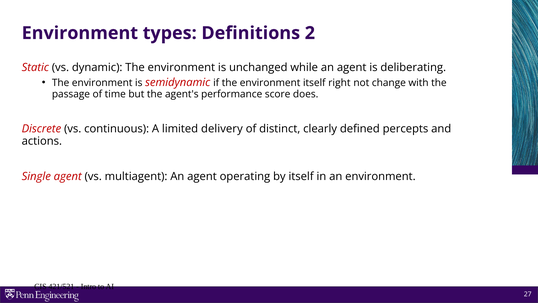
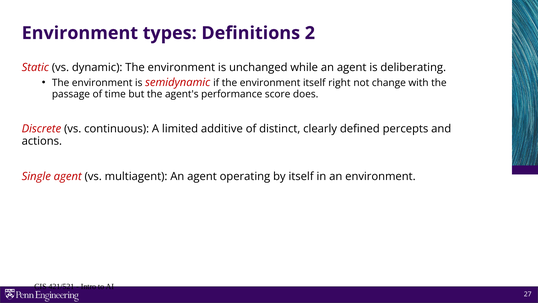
delivery: delivery -> additive
